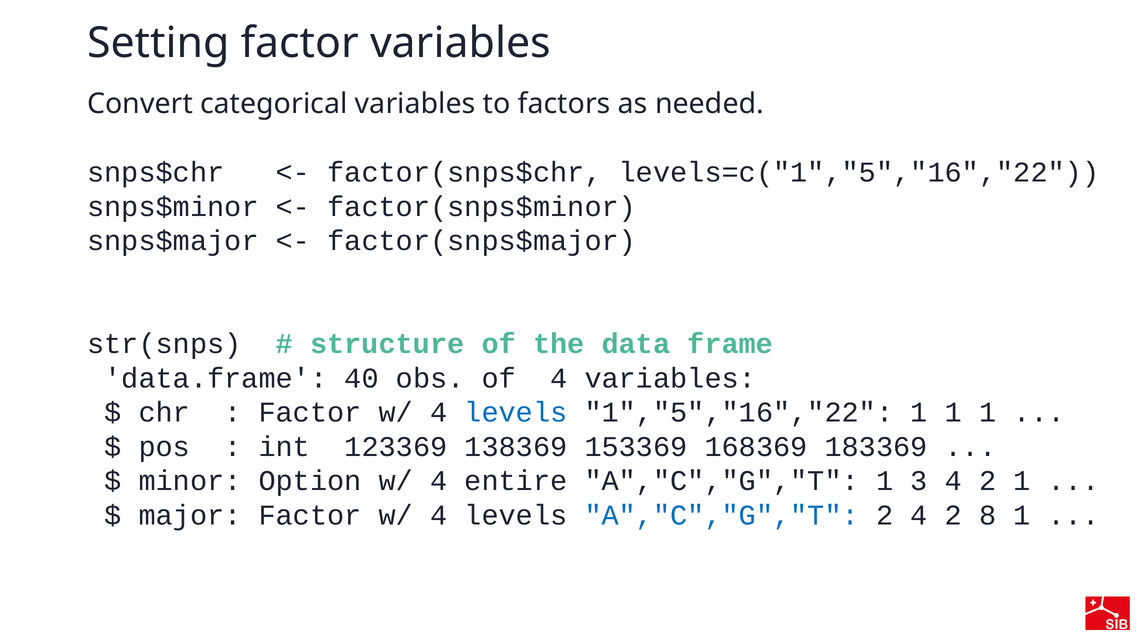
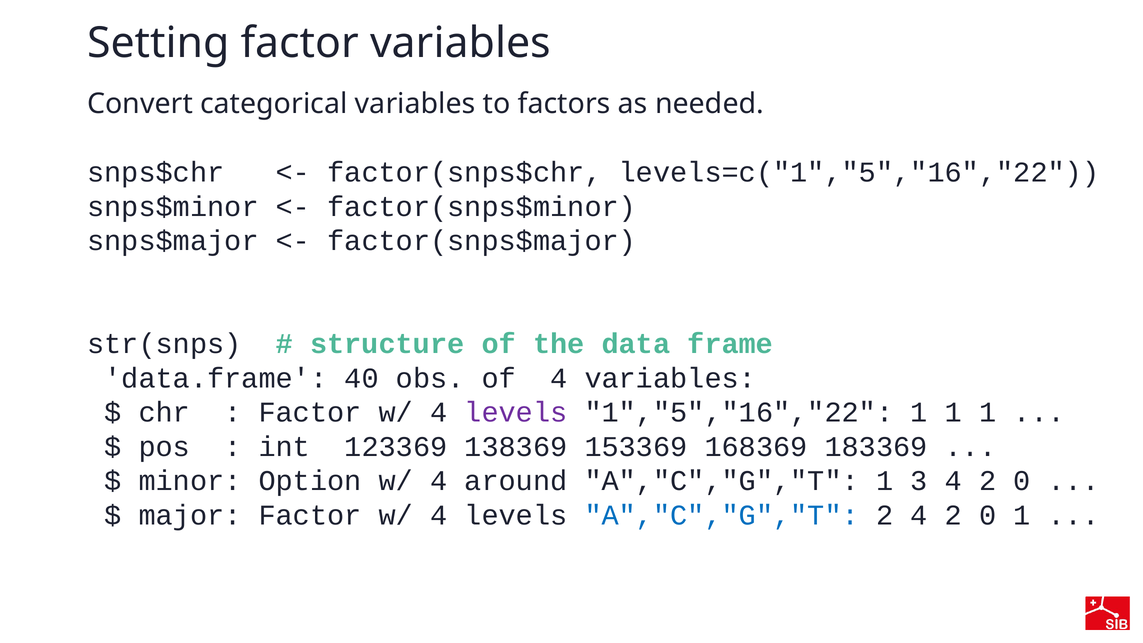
levels at (516, 412) colour: blue -> purple
entire: entire -> around
3 4 2 1: 1 -> 0
2 4 2 8: 8 -> 0
